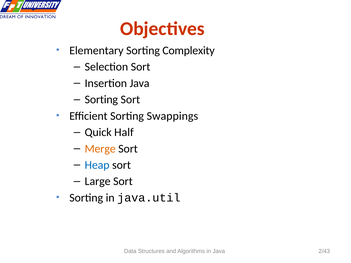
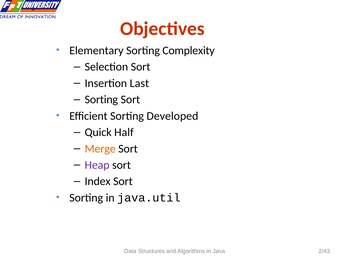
Insertion Java: Java -> Last
Swappings: Swappings -> Developed
Heap colour: blue -> purple
Large: Large -> Index
